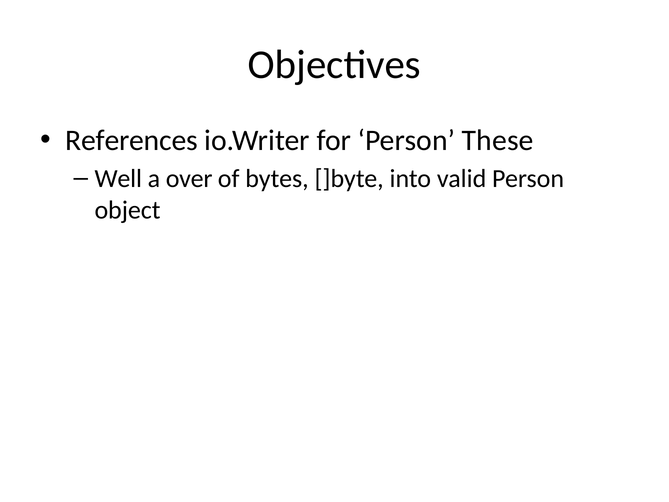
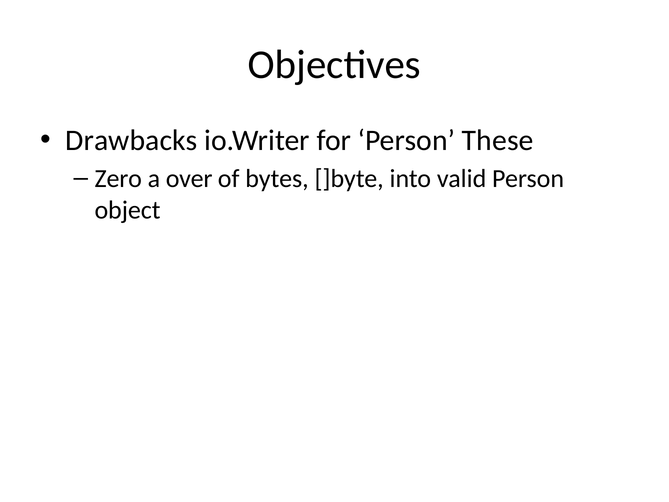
References: References -> Drawbacks
Well: Well -> Zero
